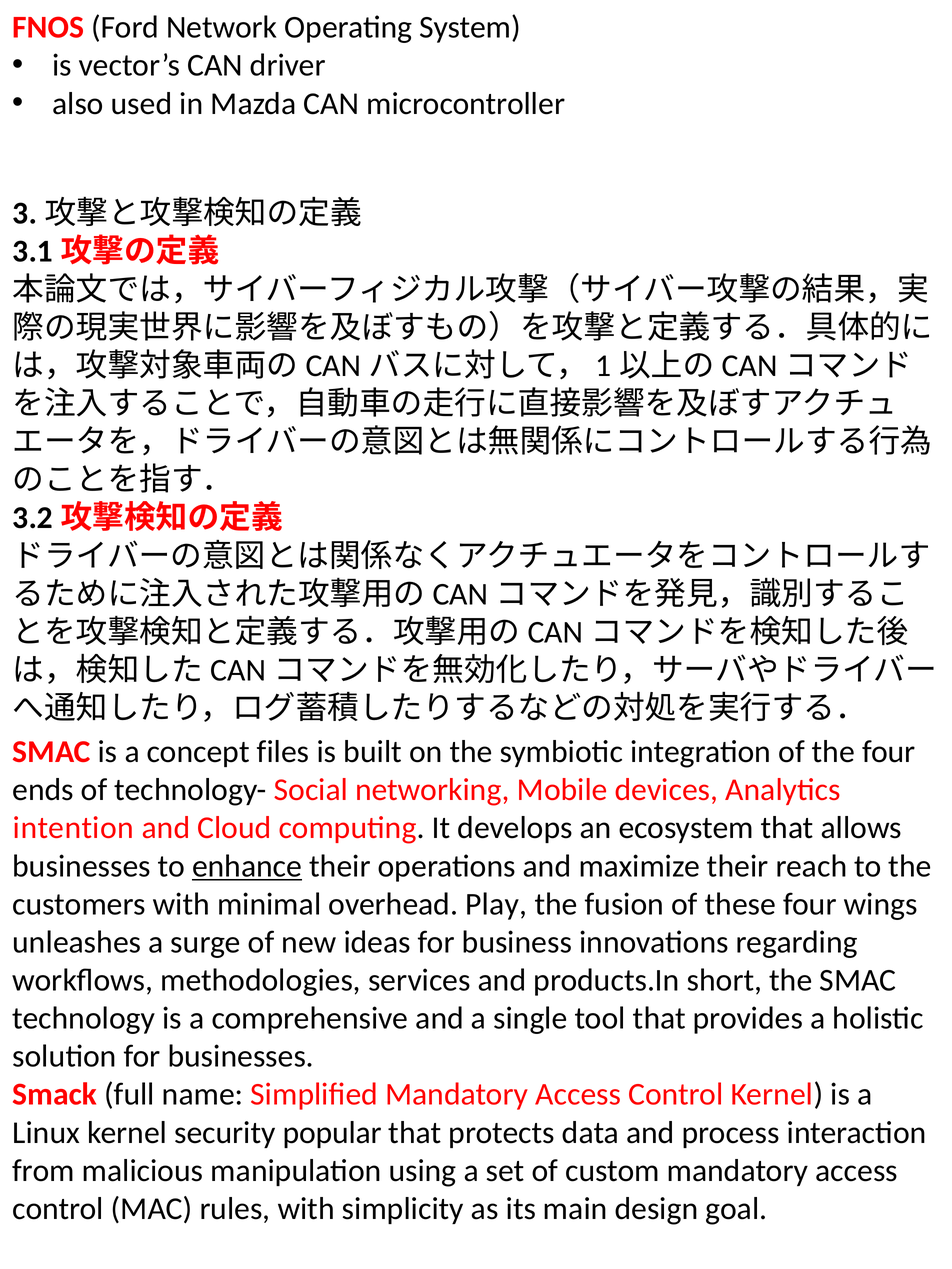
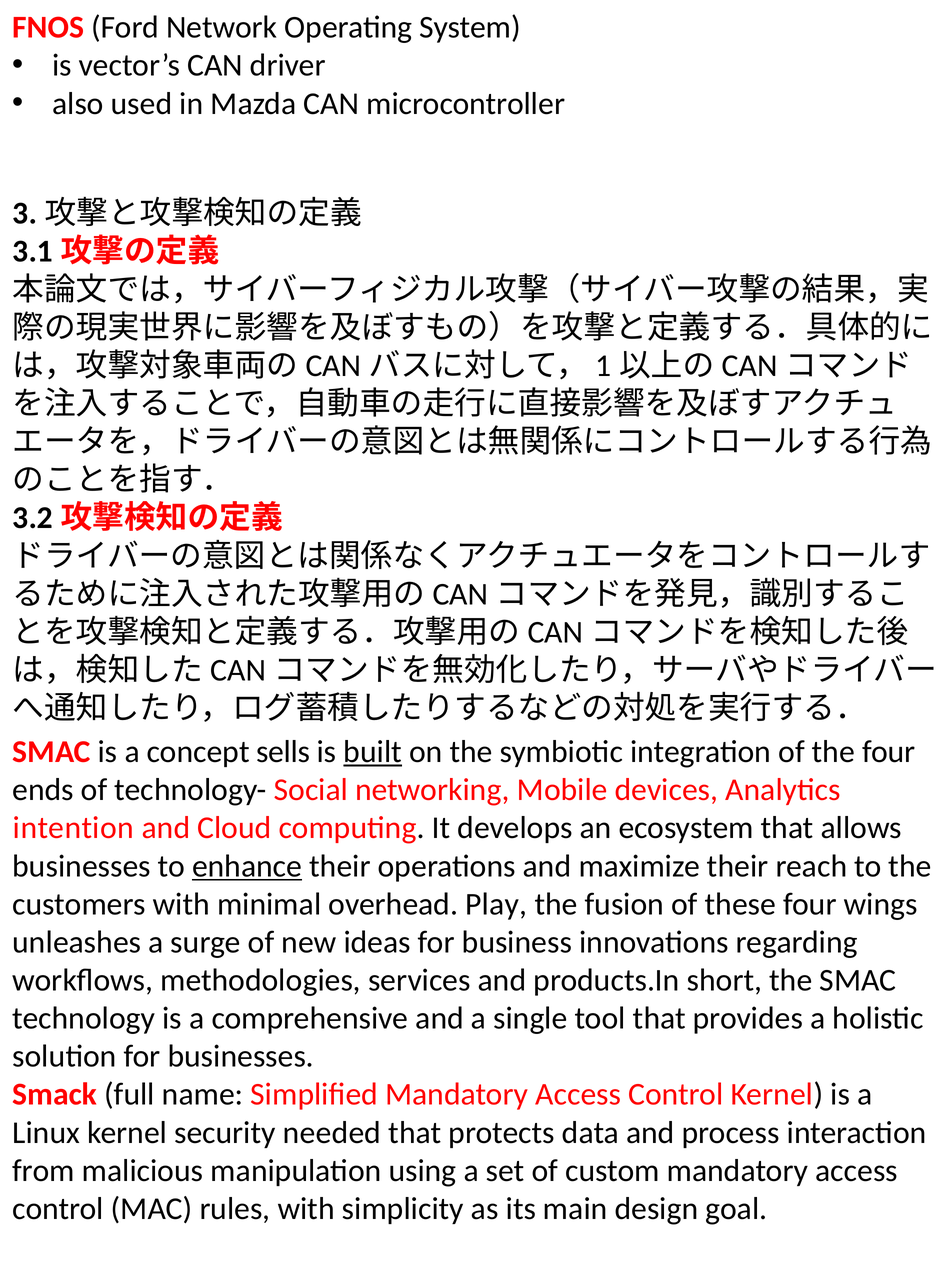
files: files -> sells
built underline: none -> present
popular: popular -> needed
